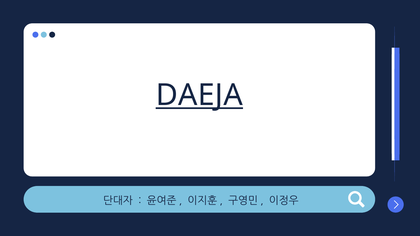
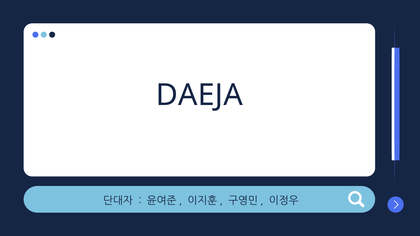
DAEJA underline: present -> none
